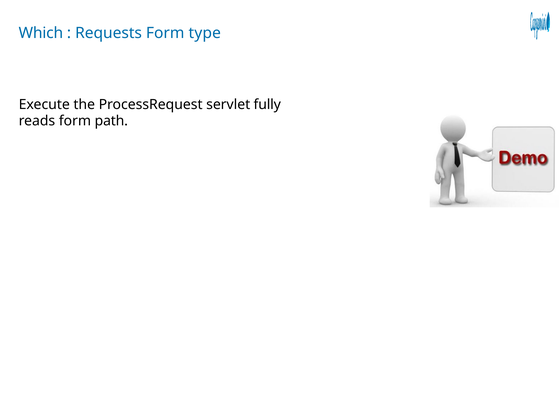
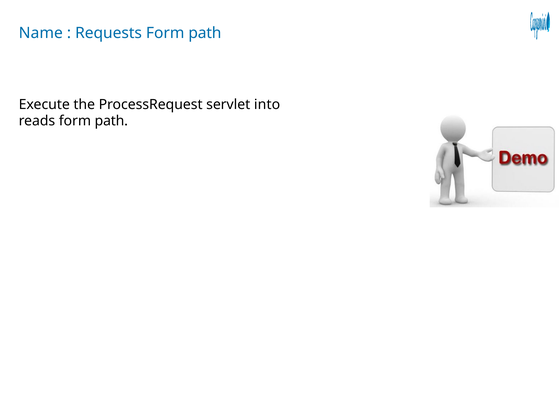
Which: Which -> Name
type at (205, 33): type -> path
fully: fully -> into
